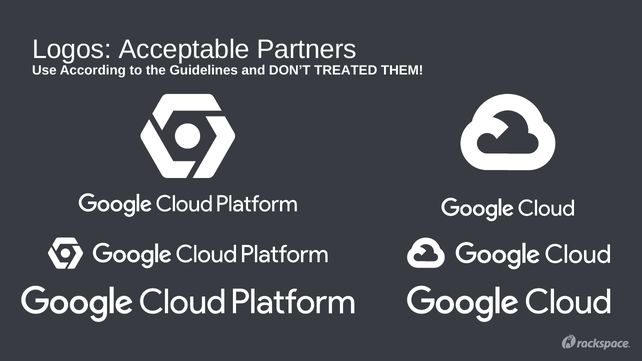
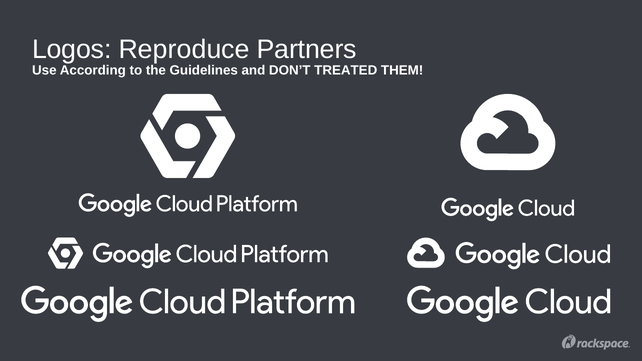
Acceptable: Acceptable -> Reproduce
